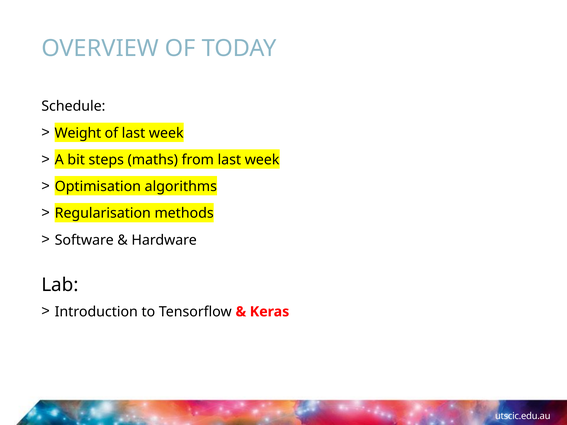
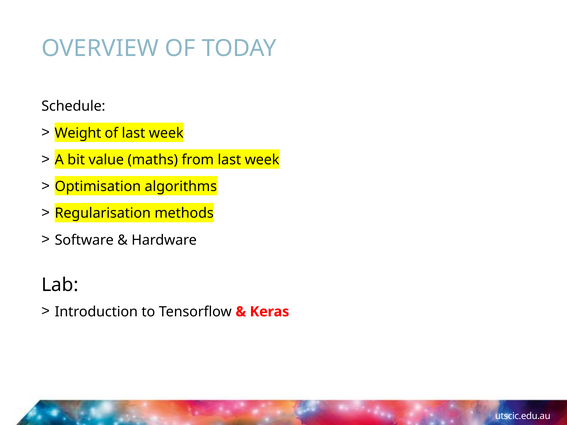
steps: steps -> value
